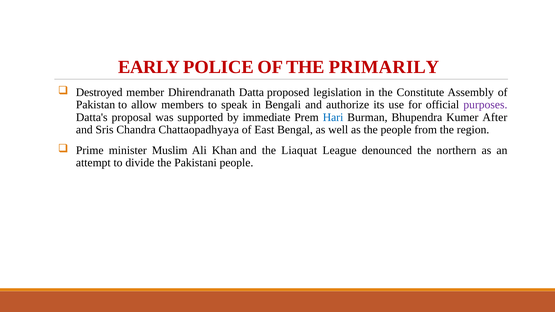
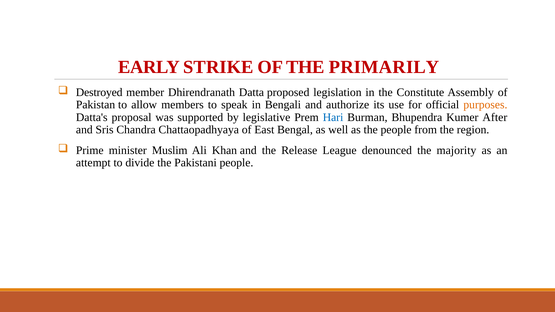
POLICE: POLICE -> STRIKE
purposes colour: purple -> orange
immediate: immediate -> legislative
Liaquat: Liaquat -> Release
northern: northern -> majority
